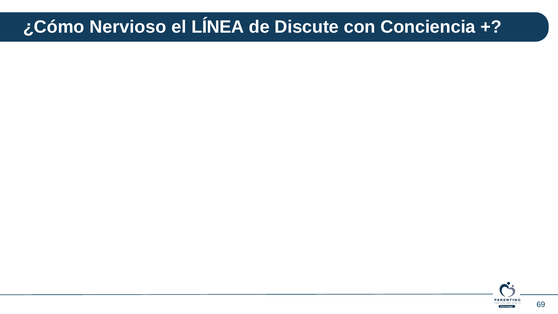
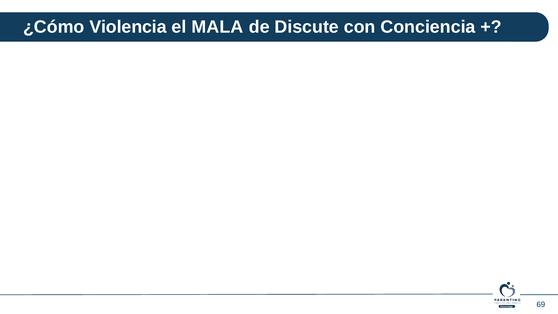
Nervioso: Nervioso -> Violencia
LÍNEA: LÍNEA -> MALA
